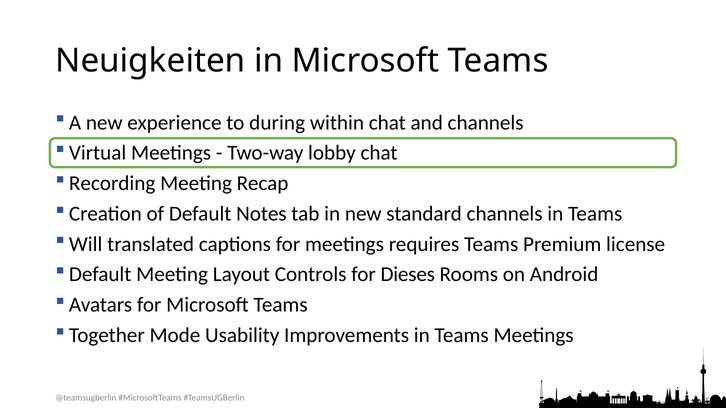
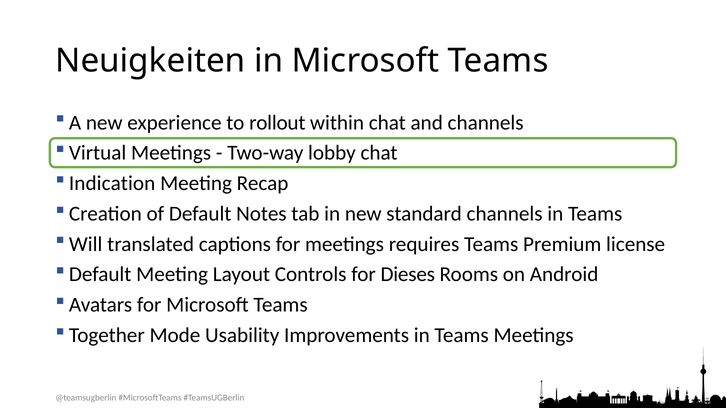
during: during -> rollout
Recording: Recording -> Indication
